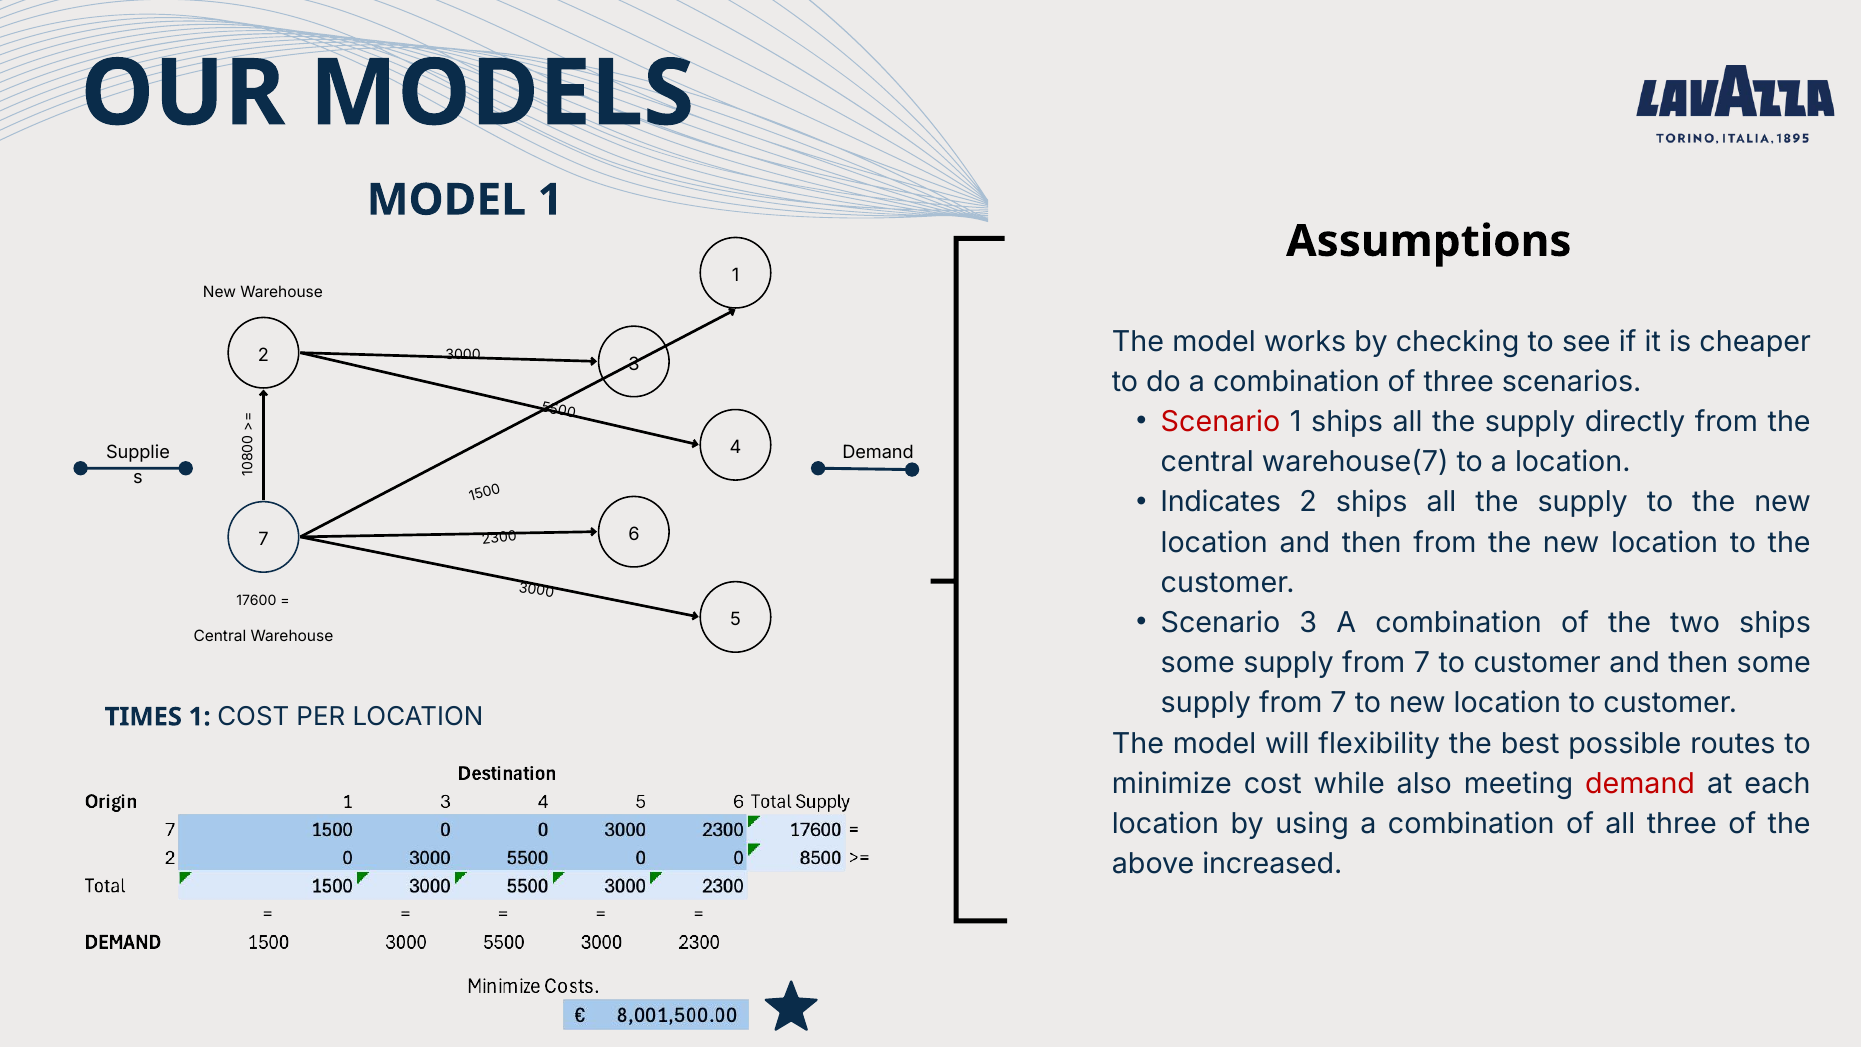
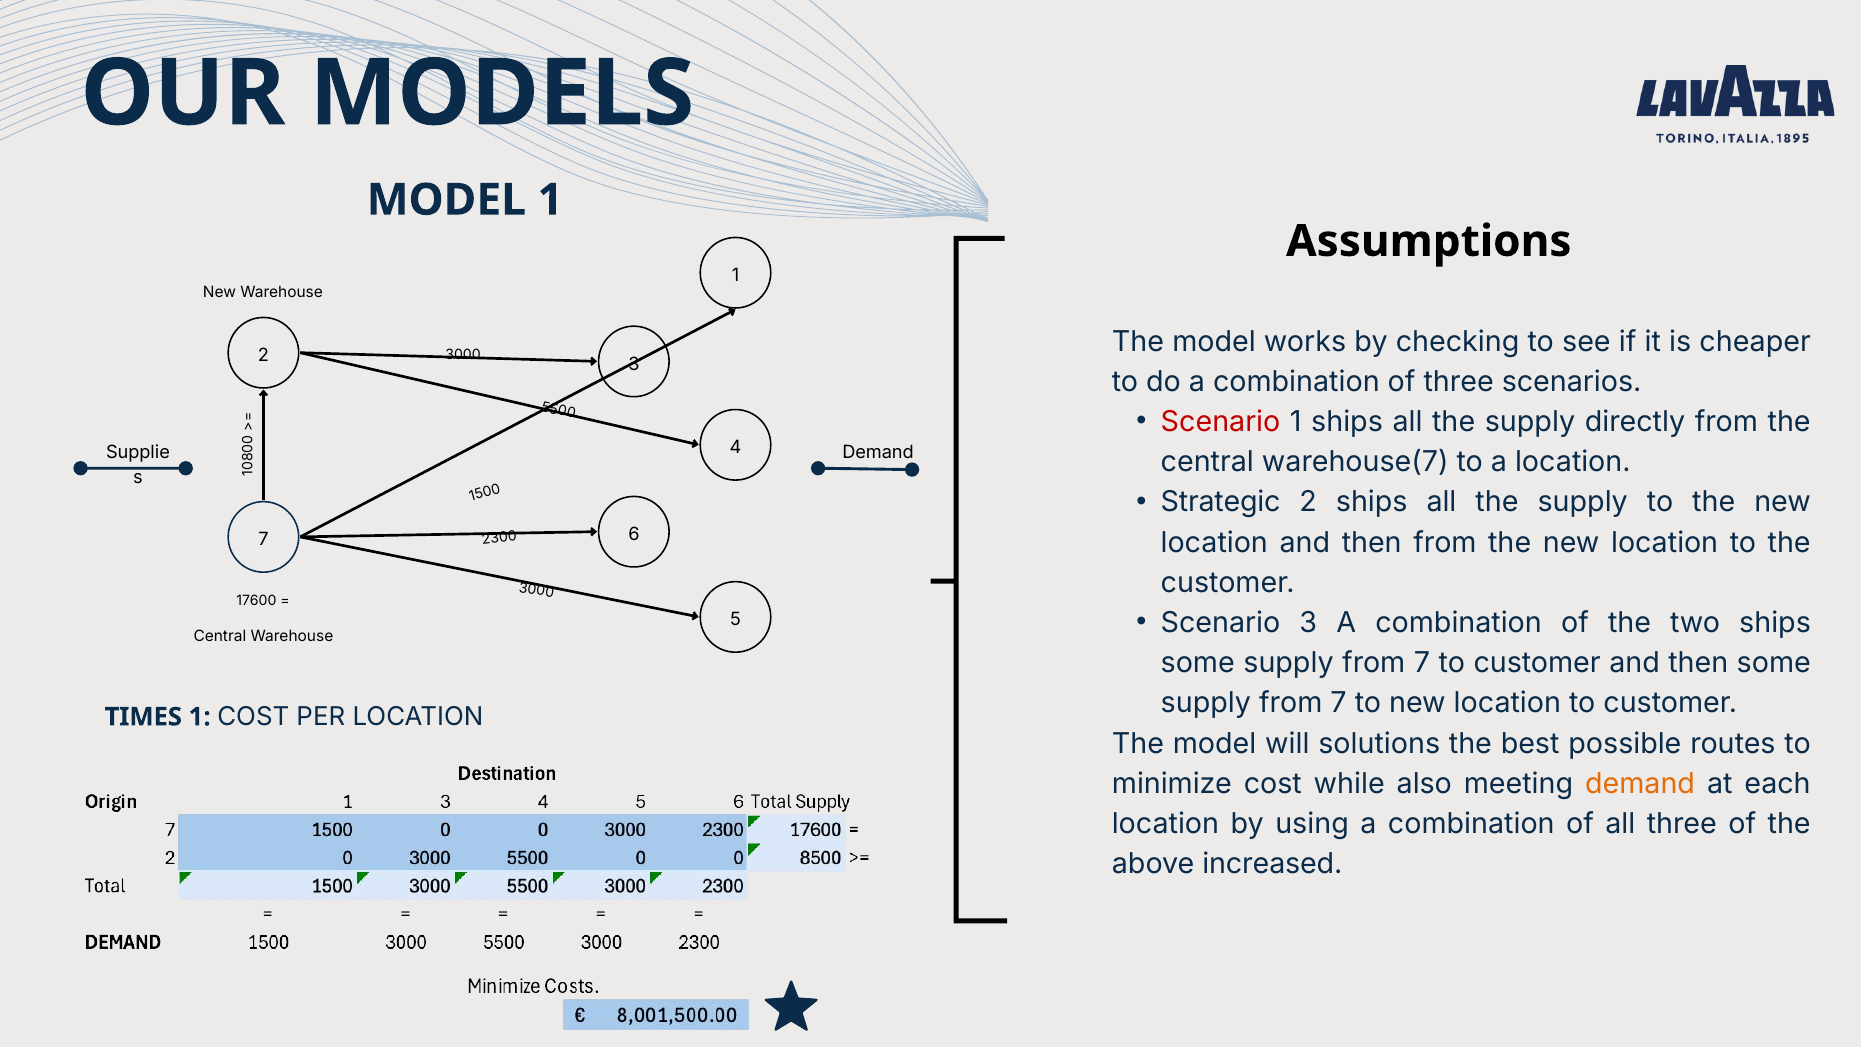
Indicates: Indicates -> Strategic
flexibility: flexibility -> solutions
demand at (1640, 784) colour: red -> orange
